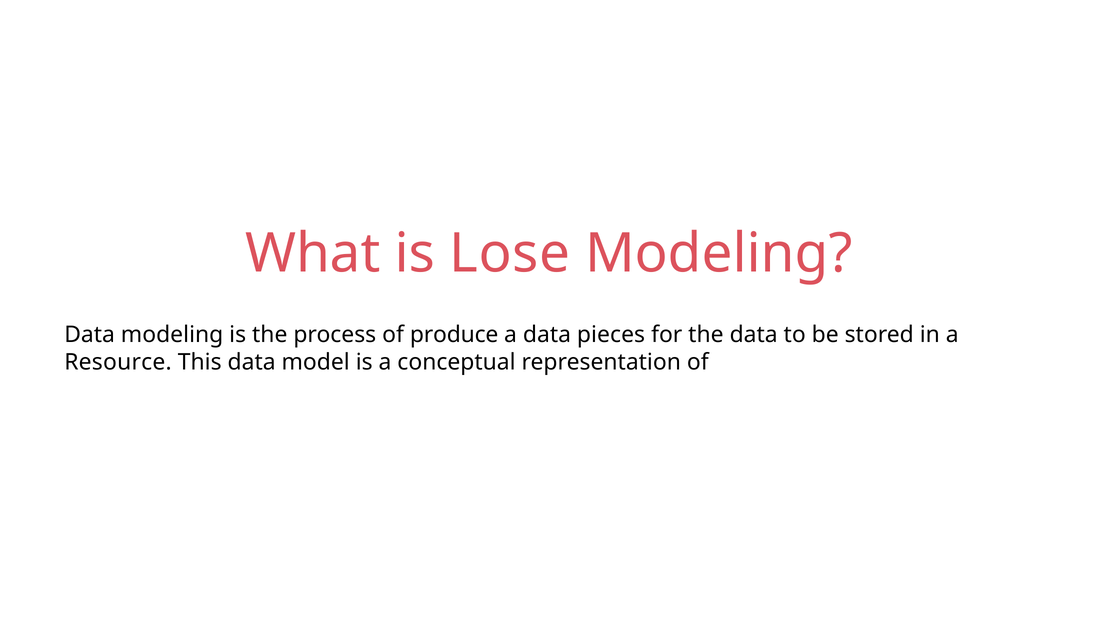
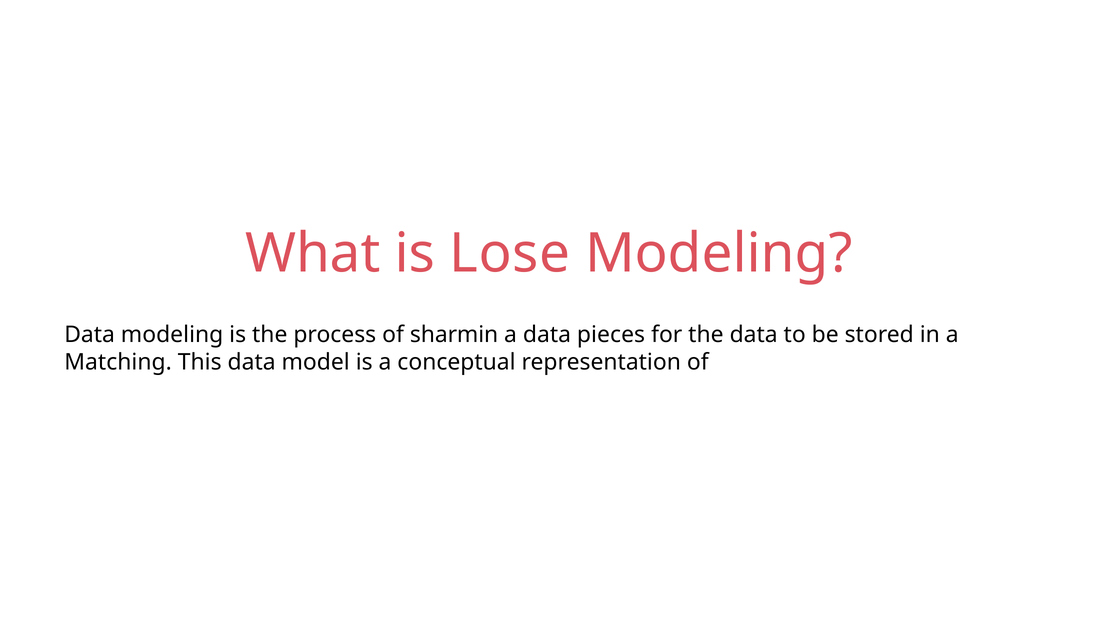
produce: produce -> sharmin
Resource: Resource -> Matching
